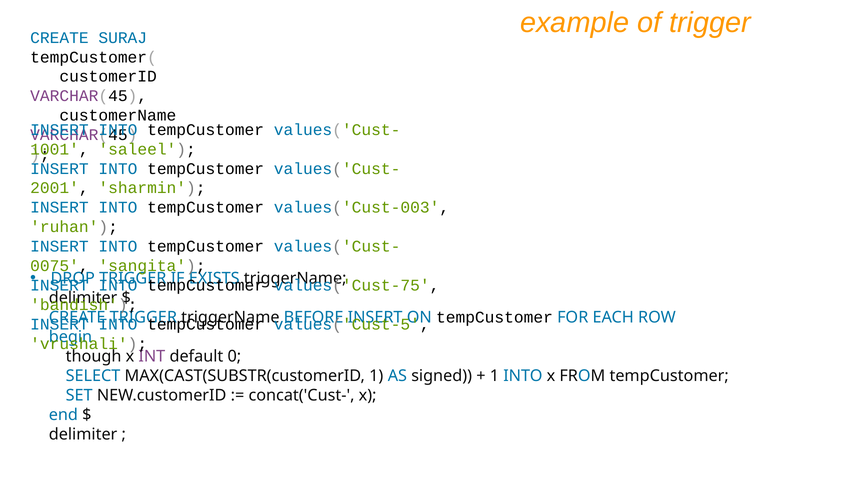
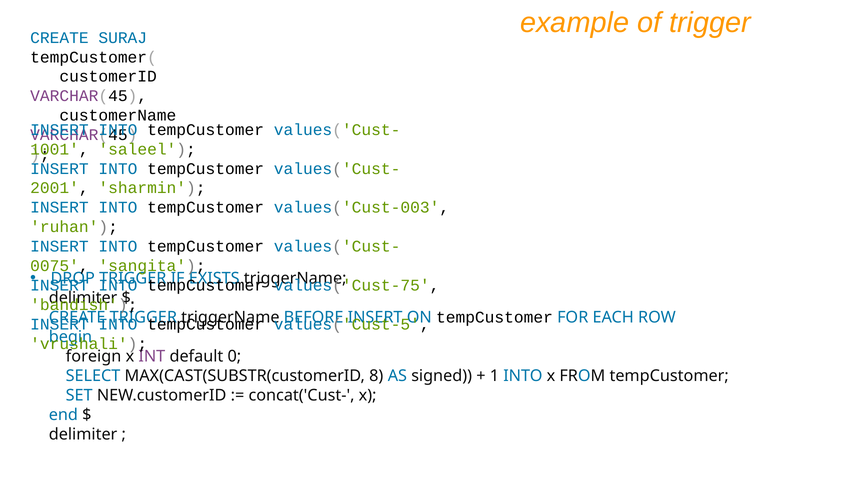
though: though -> foreign
MAX(CAST(SUBSTR(customerID 1: 1 -> 8
